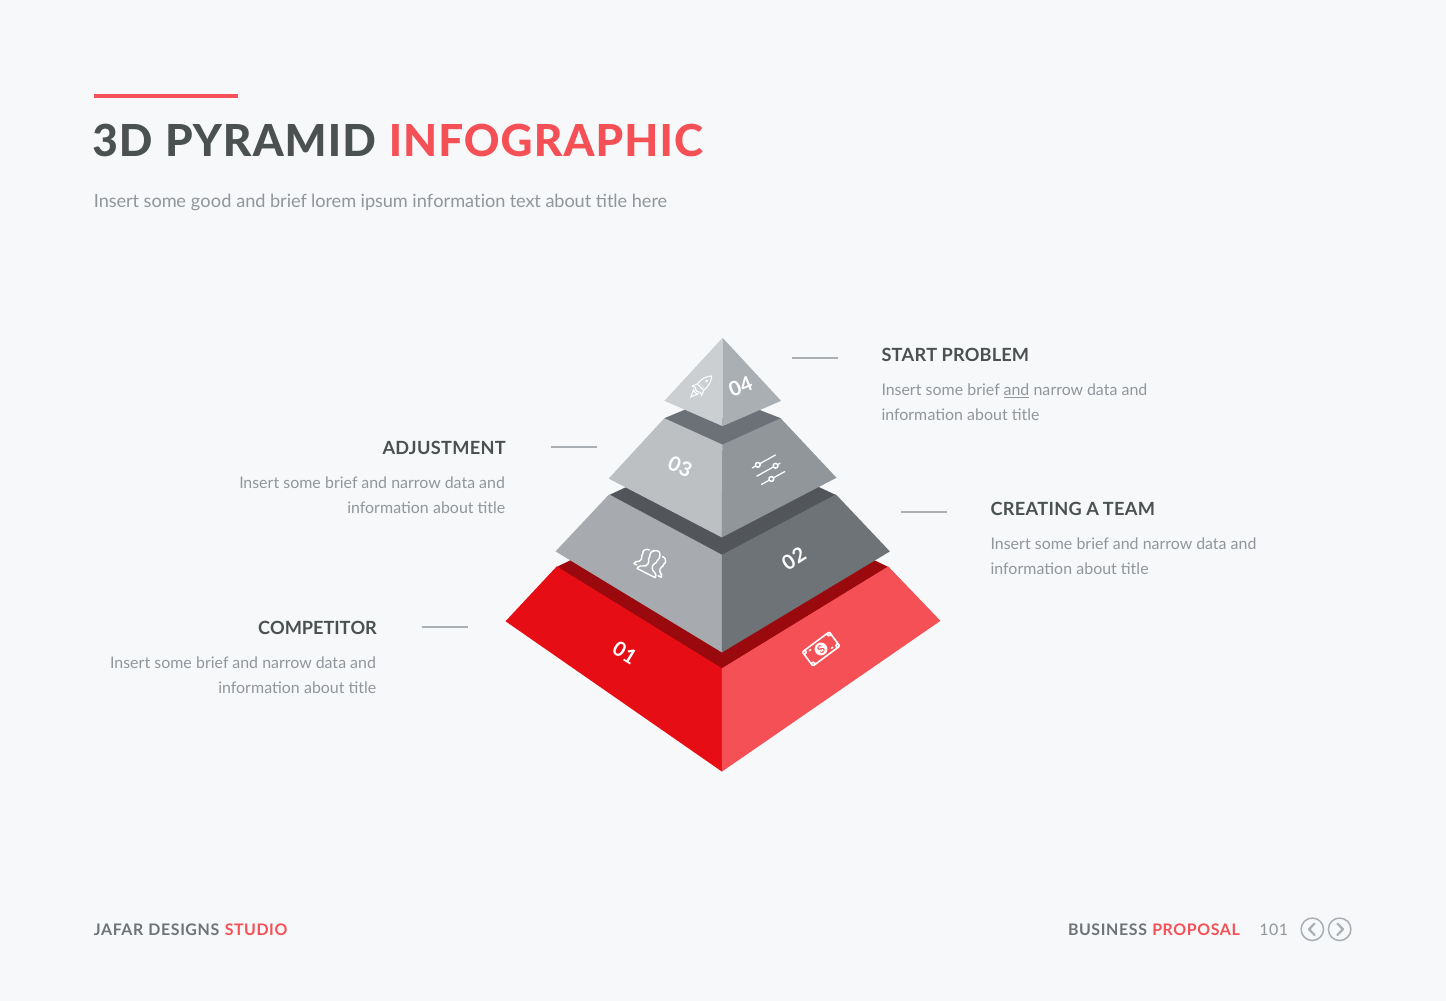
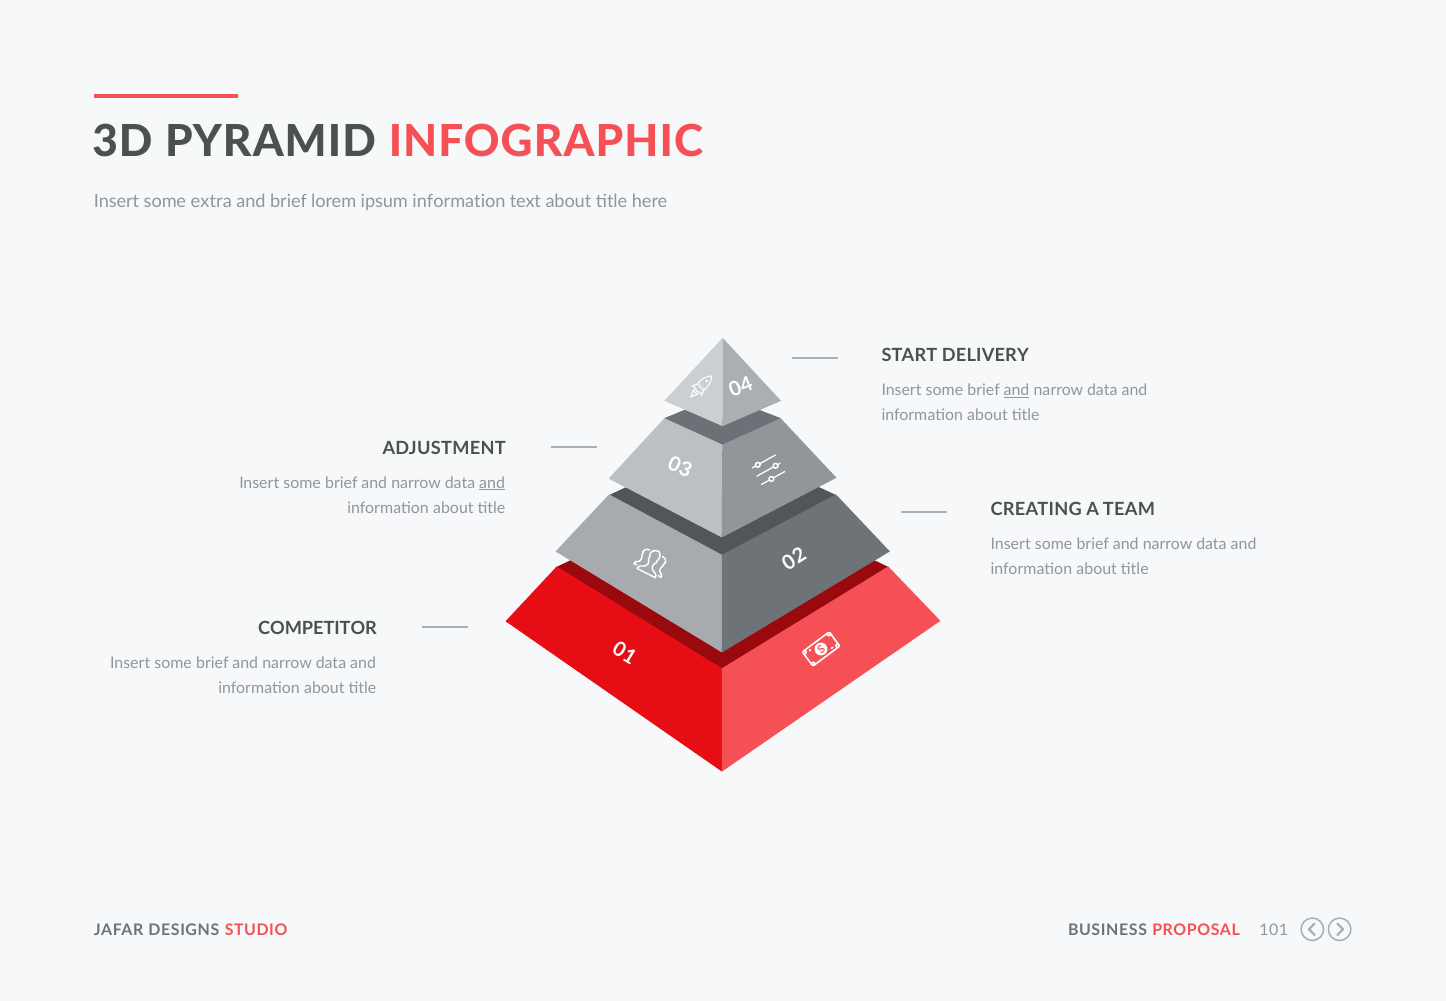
good: good -> extra
PROBLEM: PROBLEM -> DELIVERY
and at (492, 483) underline: none -> present
